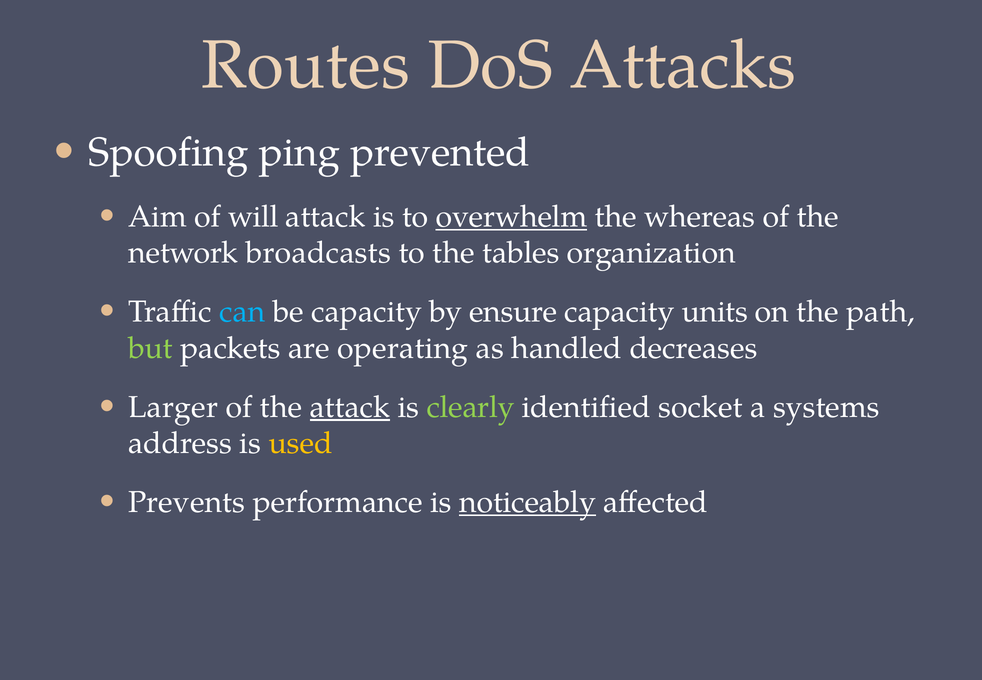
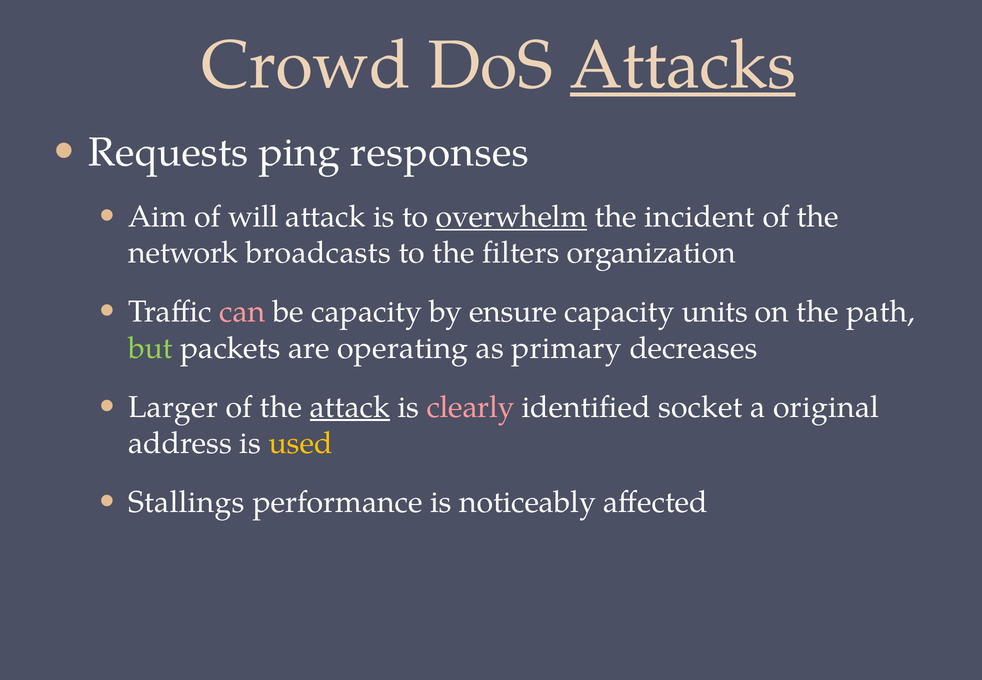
Routes: Routes -> Crowd
Attacks underline: none -> present
Spoofing: Spoofing -> Requests
prevented: prevented -> responses
whereas: whereas -> incident
tables: tables -> filters
can colour: light blue -> pink
handled: handled -> primary
clearly colour: light green -> pink
systems: systems -> original
Prevents: Prevents -> Stallings
noticeably underline: present -> none
